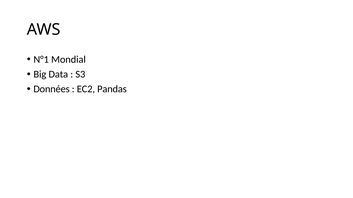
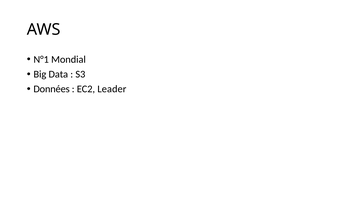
Pandas: Pandas -> Leader
